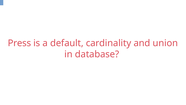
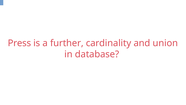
default: default -> further
